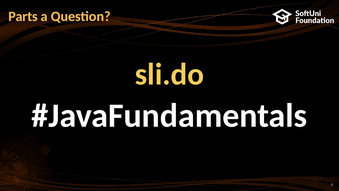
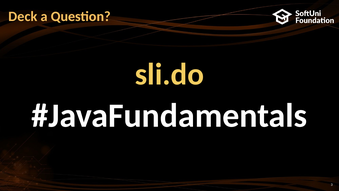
Parts: Parts -> Deck
